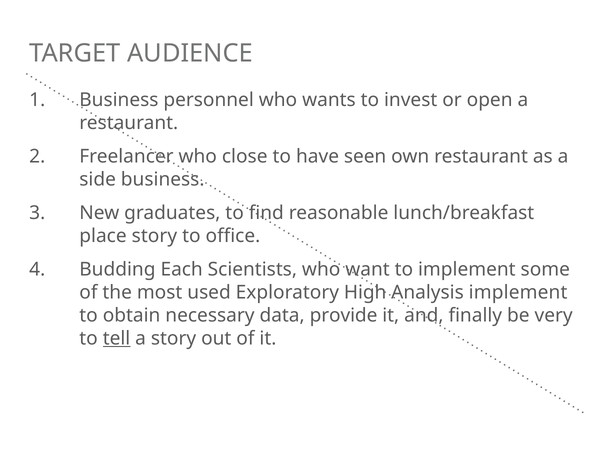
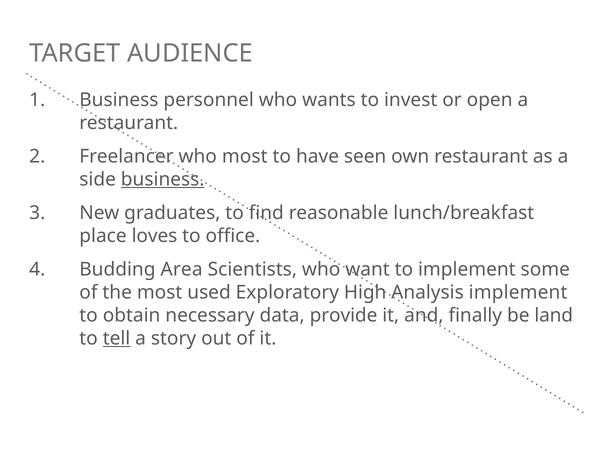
who close: close -> most
business at (163, 179) underline: none -> present
place story: story -> loves
Each: Each -> Area
very: very -> land
